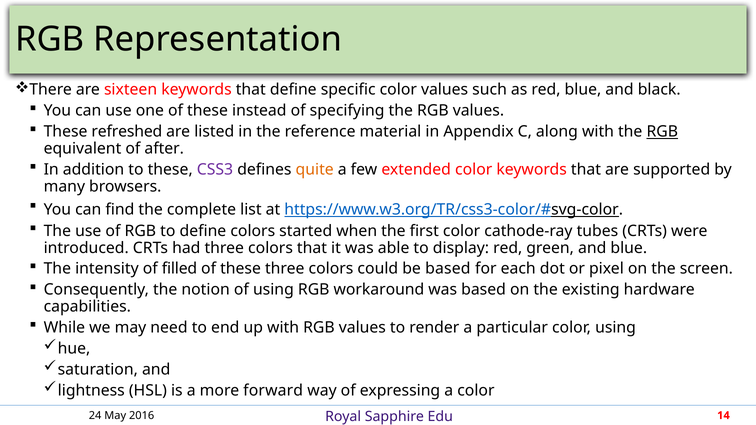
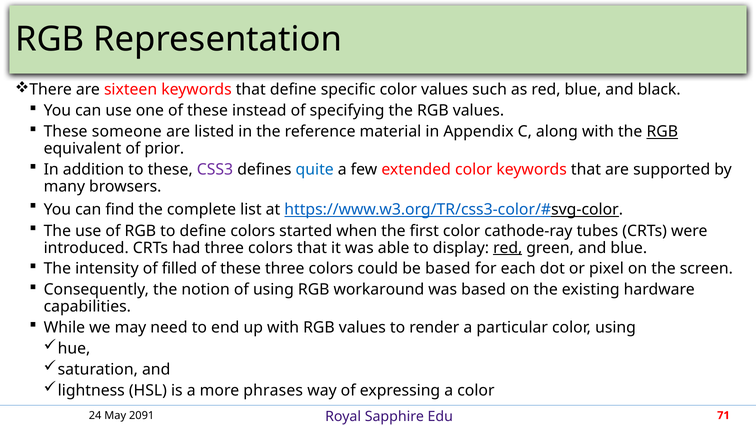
refreshed: refreshed -> someone
after: after -> prior
quite colour: orange -> blue
red at (508, 248) underline: none -> present
forward: forward -> phrases
2016: 2016 -> 2091
14: 14 -> 71
